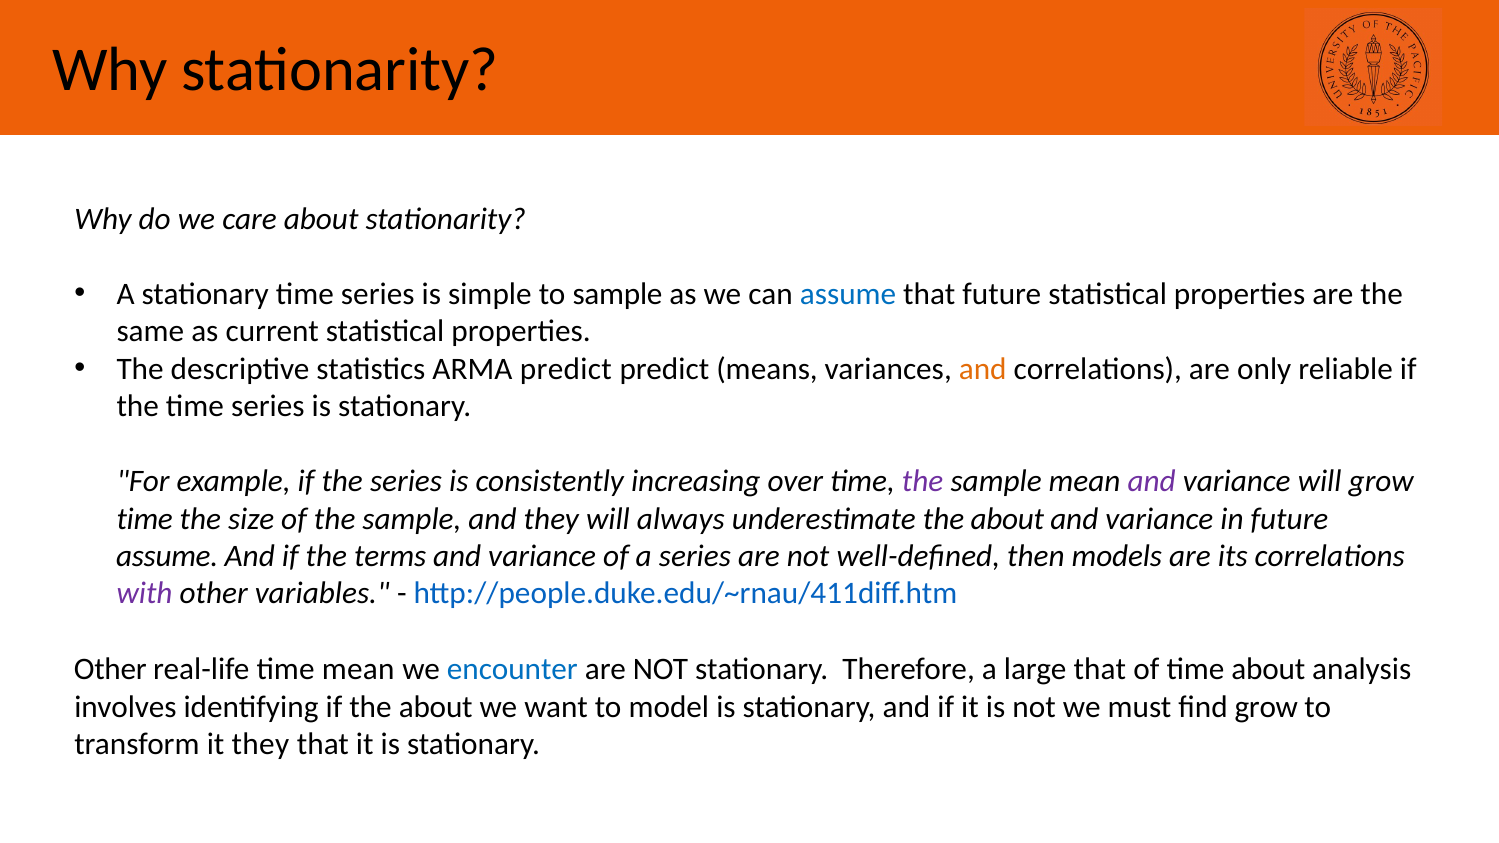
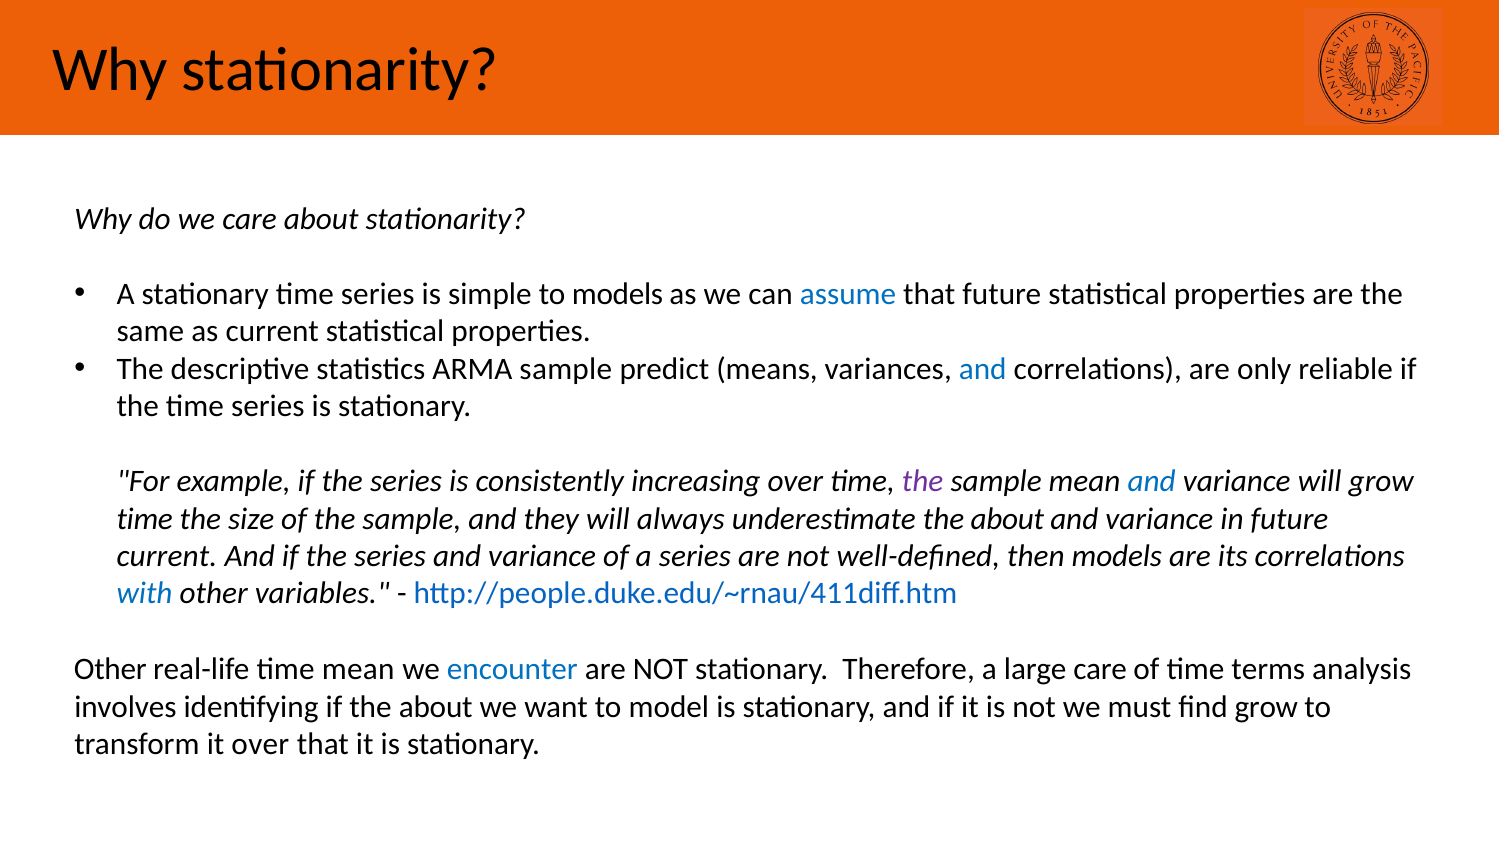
to sample: sample -> models
ARMA predict: predict -> sample
and at (983, 369) colour: orange -> blue
and at (1152, 481) colour: purple -> blue
assume at (167, 556): assume -> current
And if the terms: terms -> series
with colour: purple -> blue
large that: that -> care
time about: about -> terms
it they: they -> over
